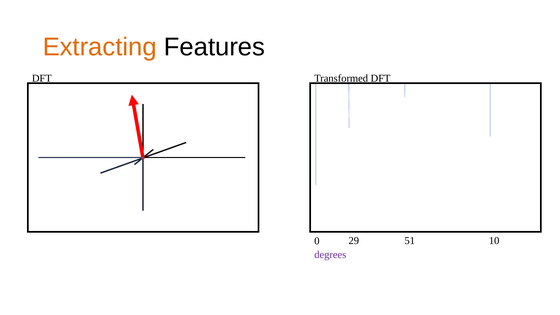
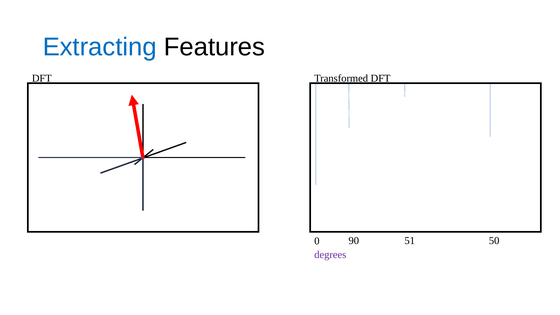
Extracting colour: orange -> blue
29: 29 -> 90
10: 10 -> 50
